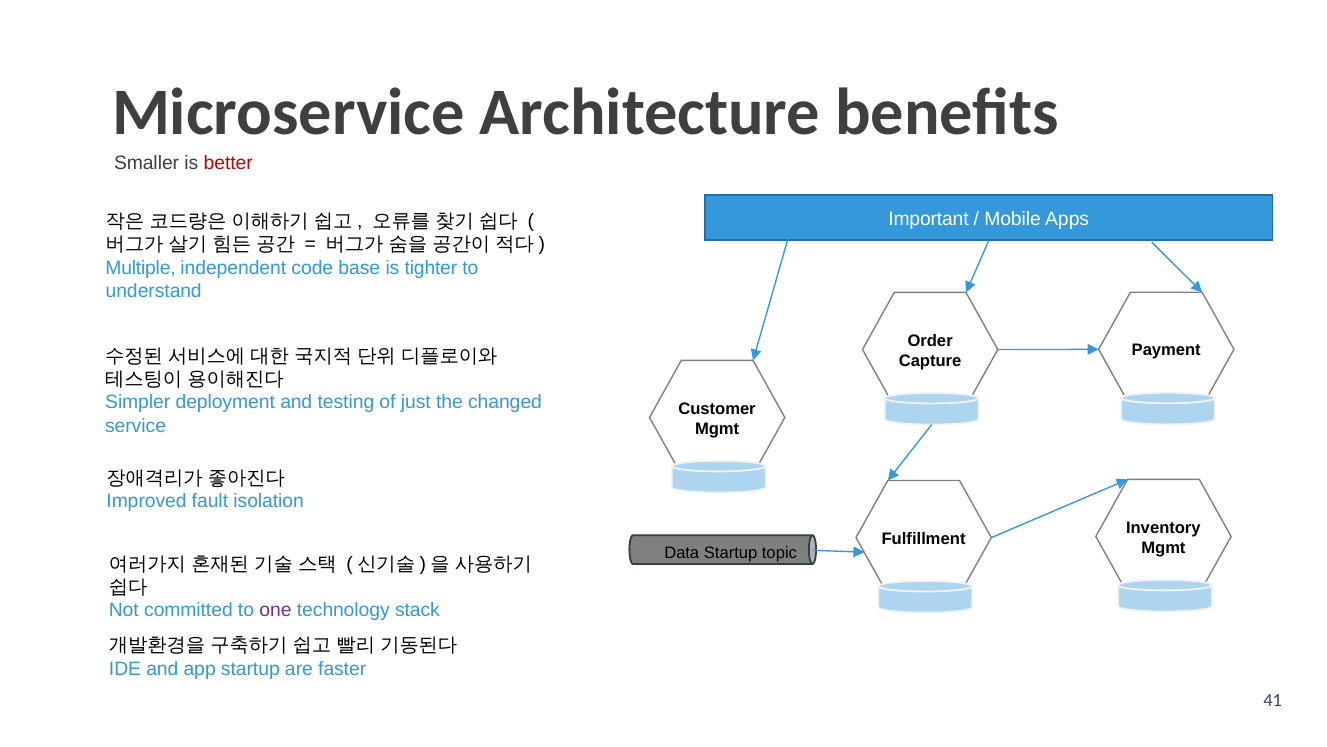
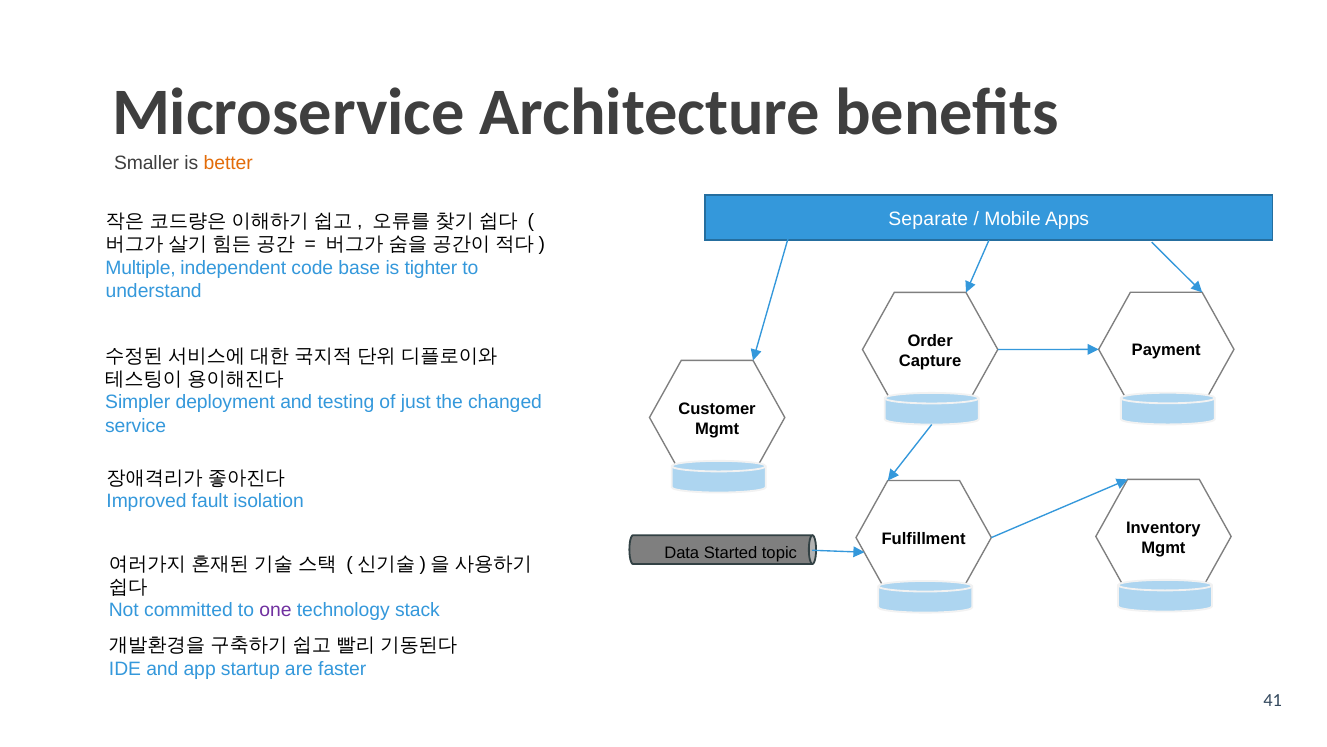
better colour: red -> orange
Important: Important -> Separate
Data Startup: Startup -> Started
